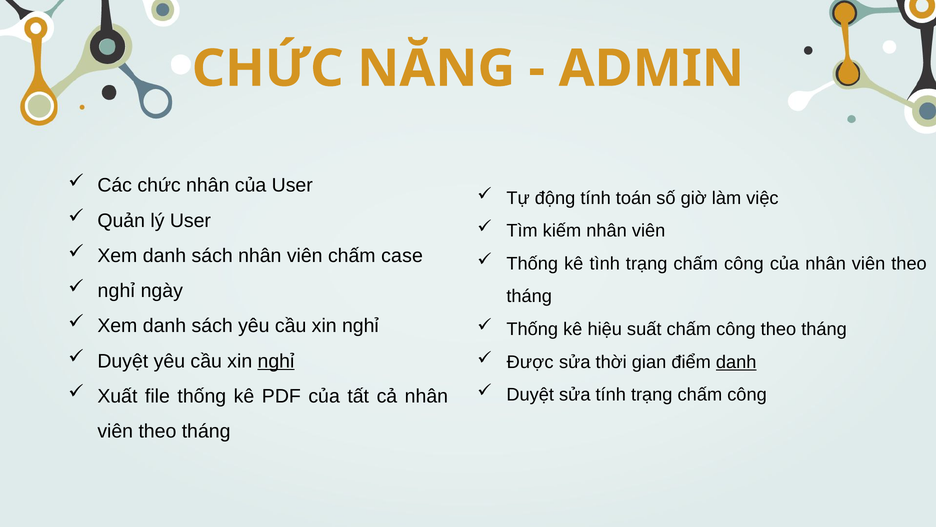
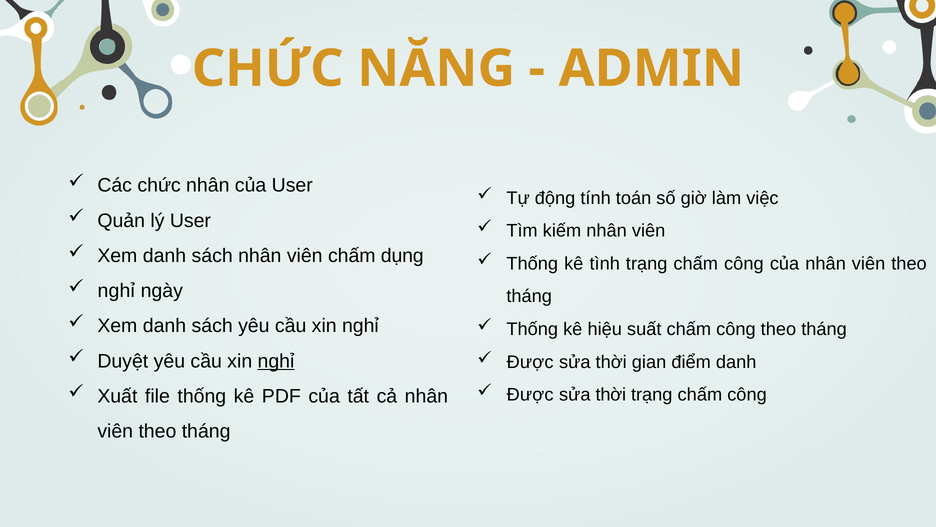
case: case -> dụng
danh at (736, 362) underline: present -> none
Duyệt at (530, 394): Duyệt -> Được
tính at (611, 394): tính -> thời
